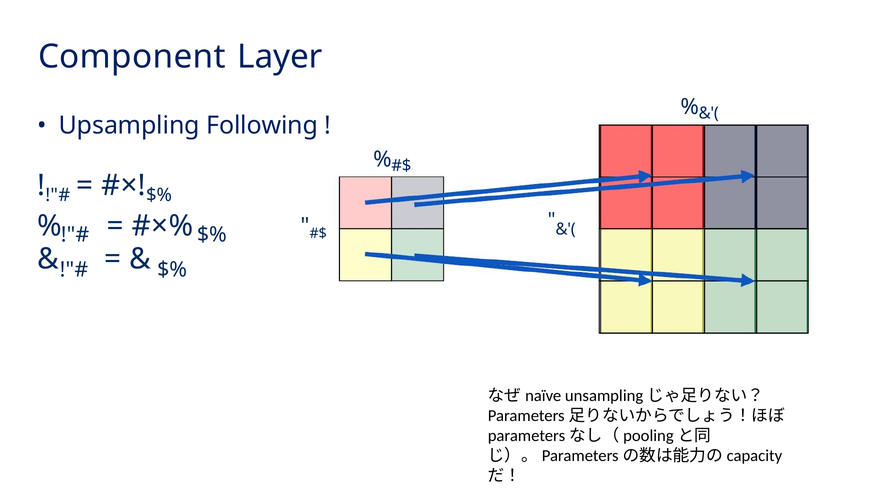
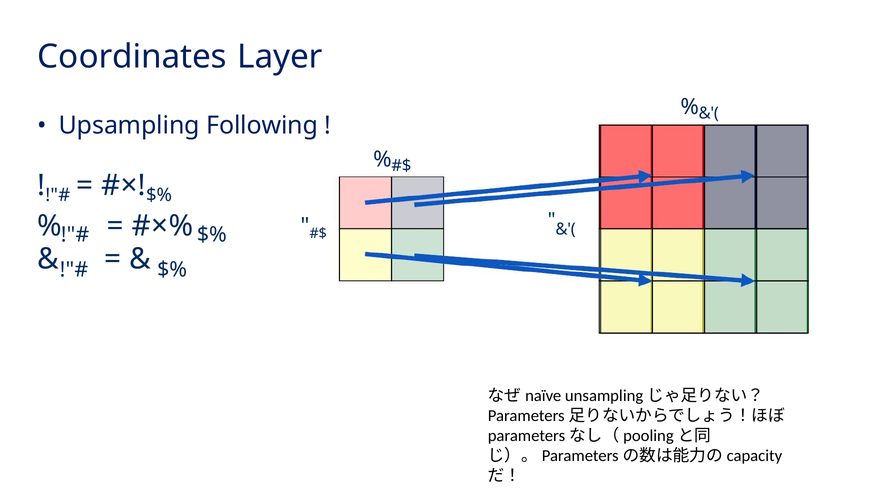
Component: Component -> Coordinates
